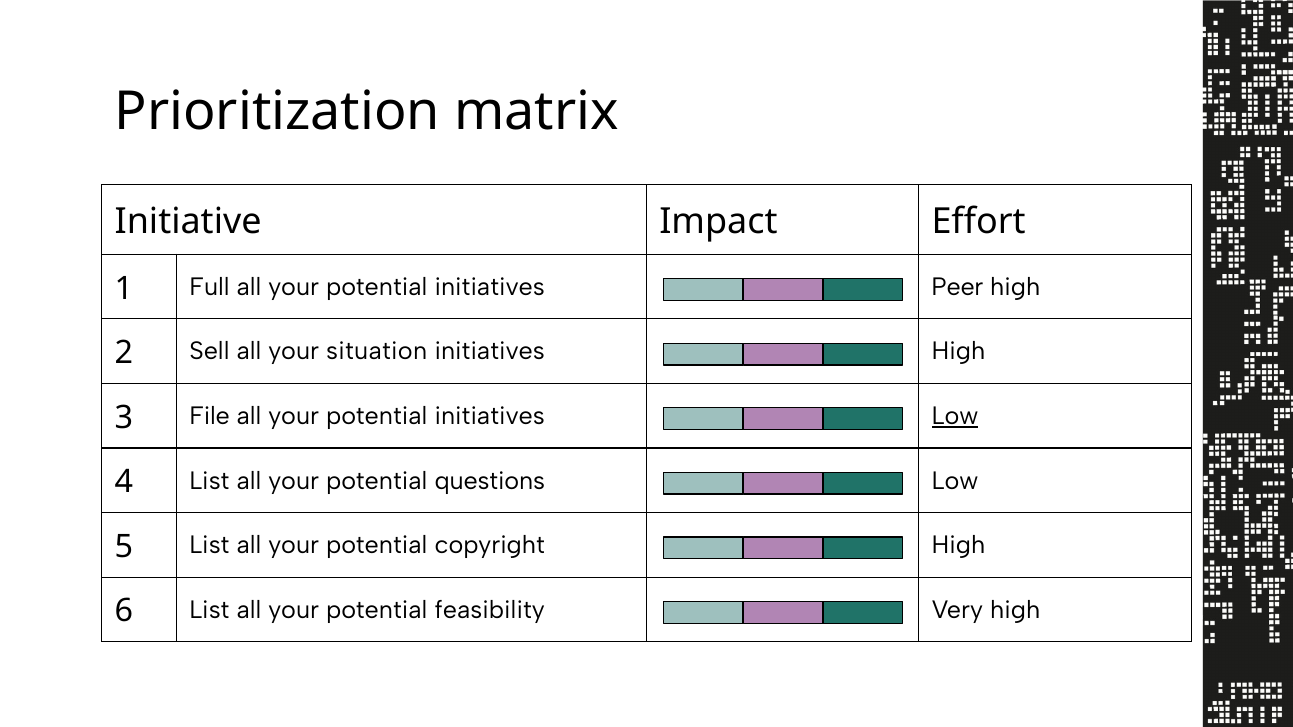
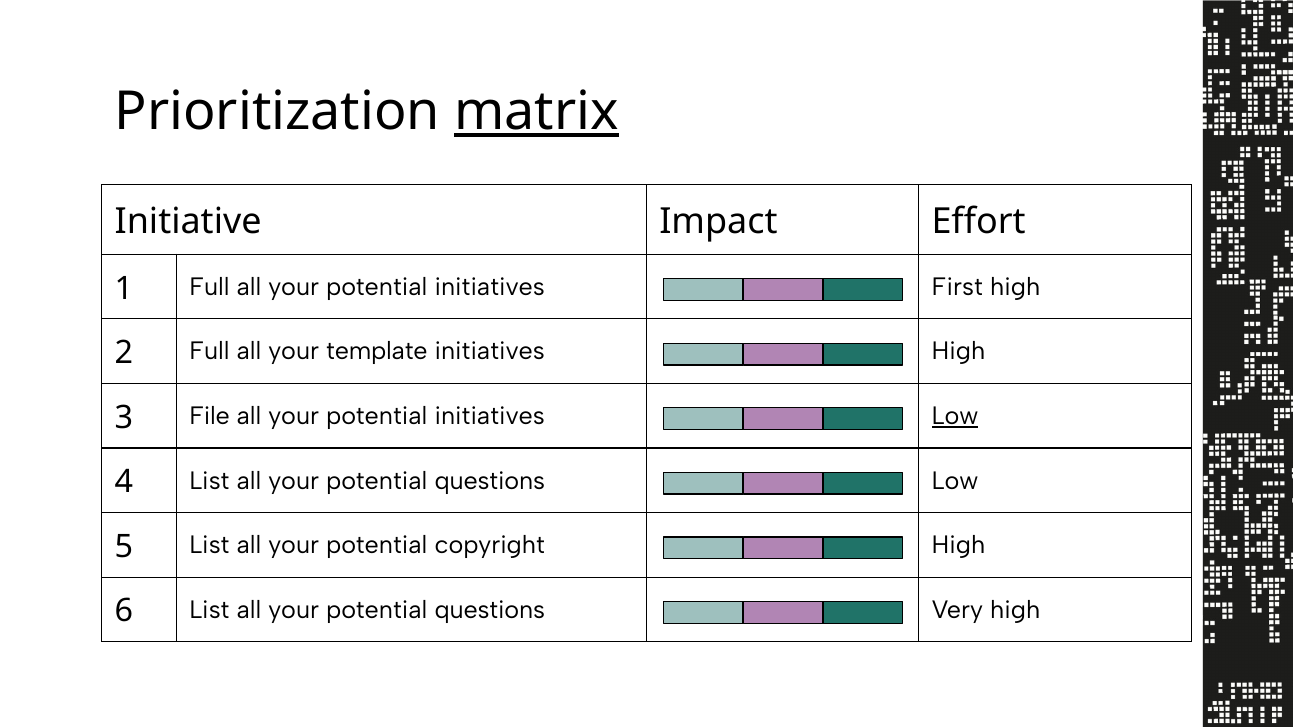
matrix underline: none -> present
Peer: Peer -> First
2 Sell: Sell -> Full
situation: situation -> template
feasibility at (490, 610): feasibility -> questions
